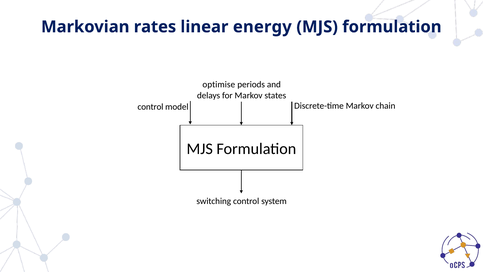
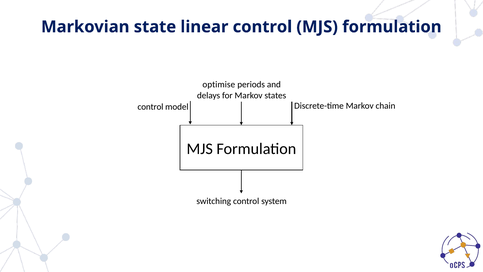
rates: rates -> state
linear energy: energy -> control
